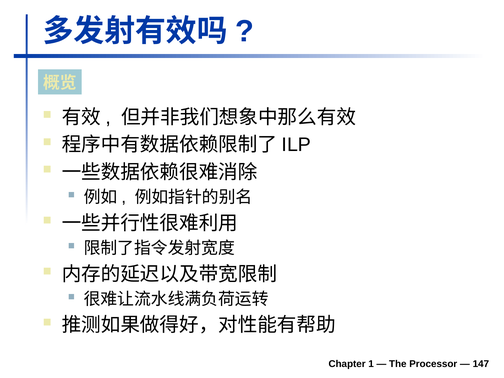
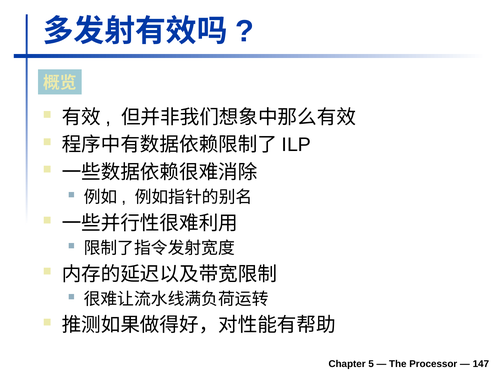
1: 1 -> 5
